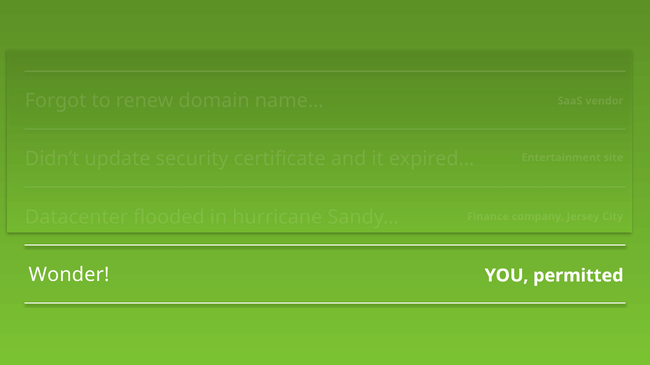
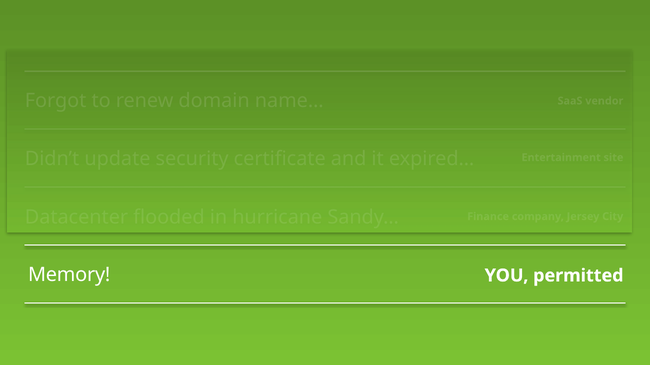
Wonder: Wonder -> Memory
